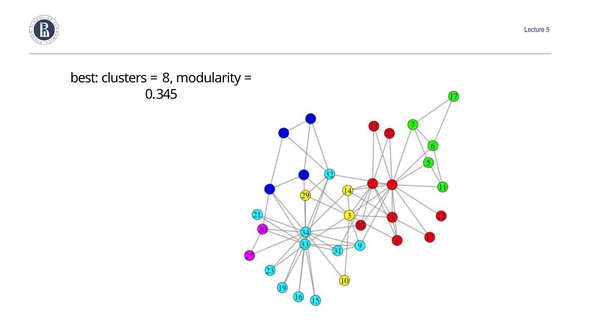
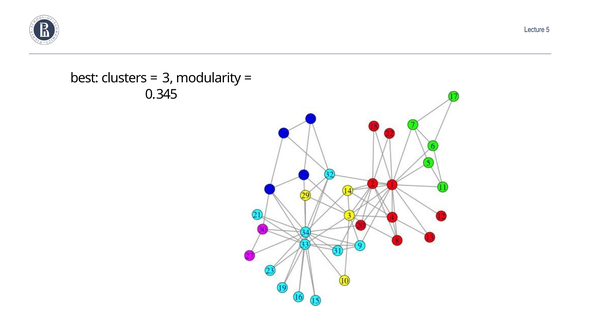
8: 8 -> 3
